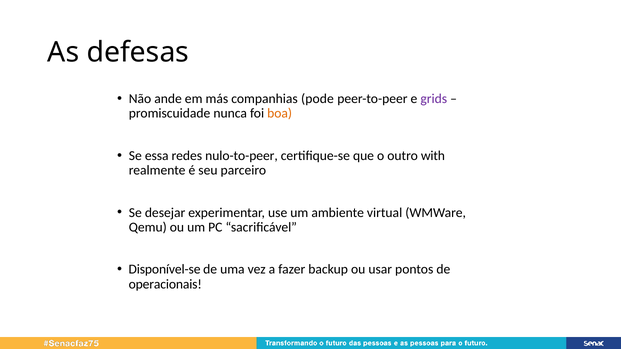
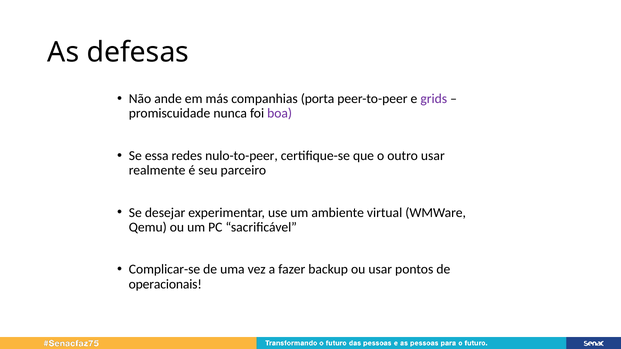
pode: pode -> porta
boa colour: orange -> purple
outro with: with -> usar
Disponível-se: Disponível-se -> Complicar-se
